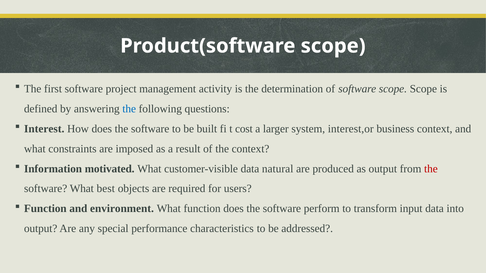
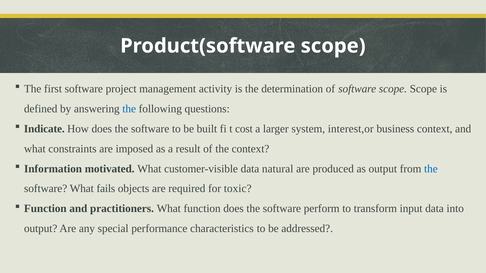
Interest: Interest -> Indicate
the at (431, 169) colour: red -> blue
best: best -> fails
users: users -> toxic
environment: environment -> practitioners
